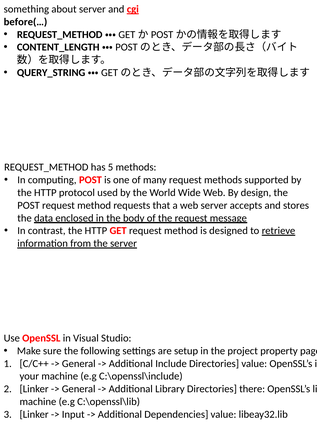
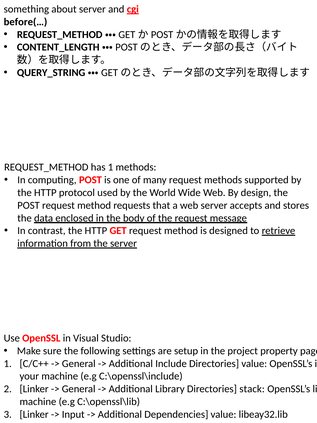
has 5: 5 -> 1
there: there -> stack
